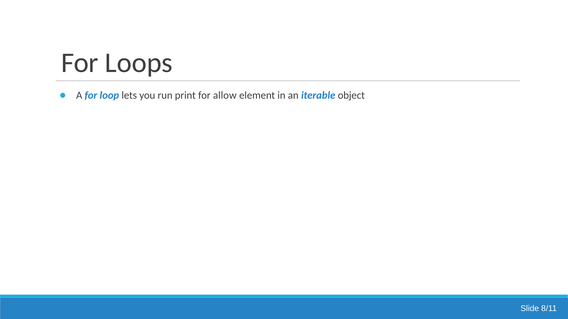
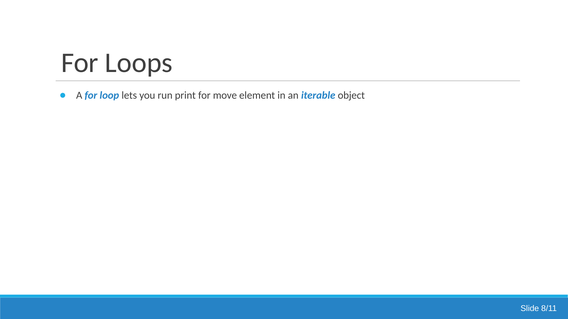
allow: allow -> move
